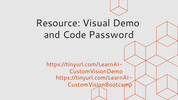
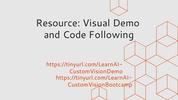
Password: Password -> Following
